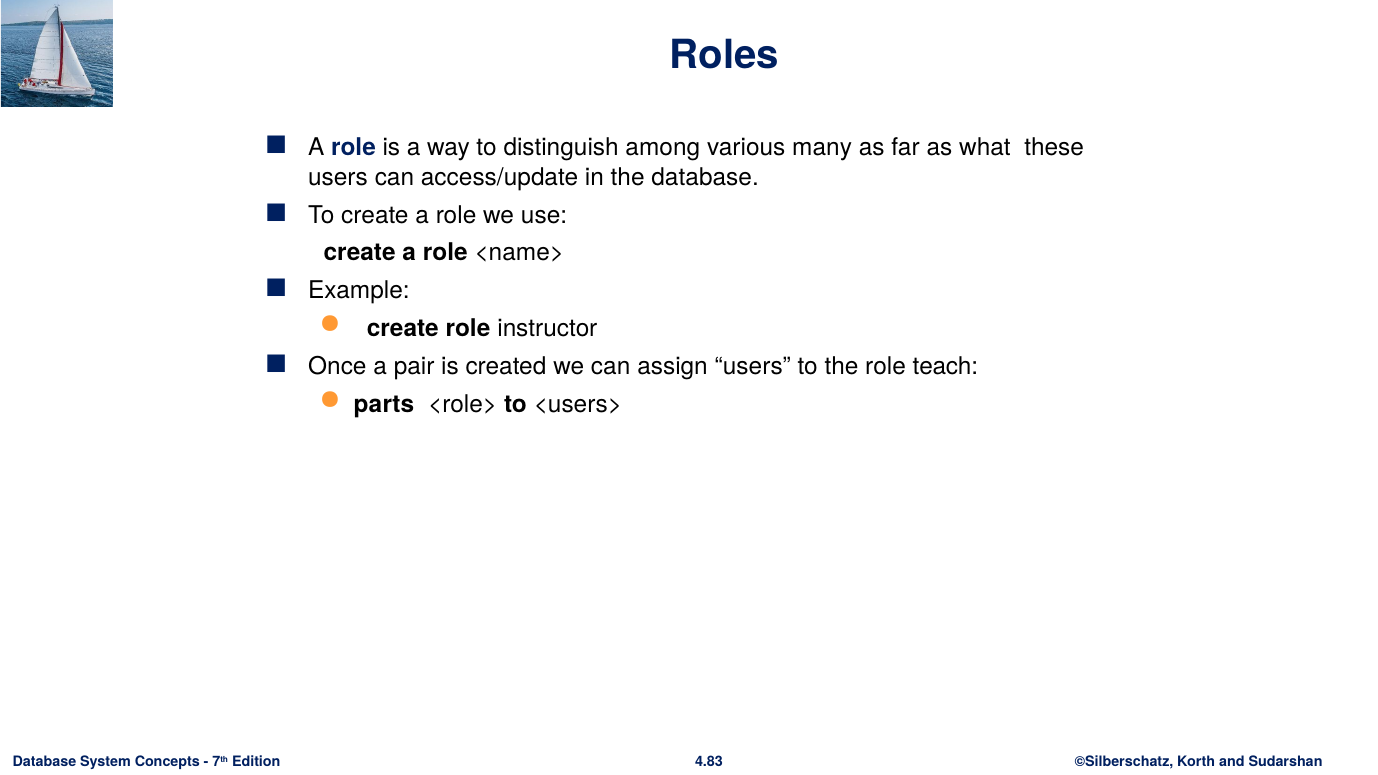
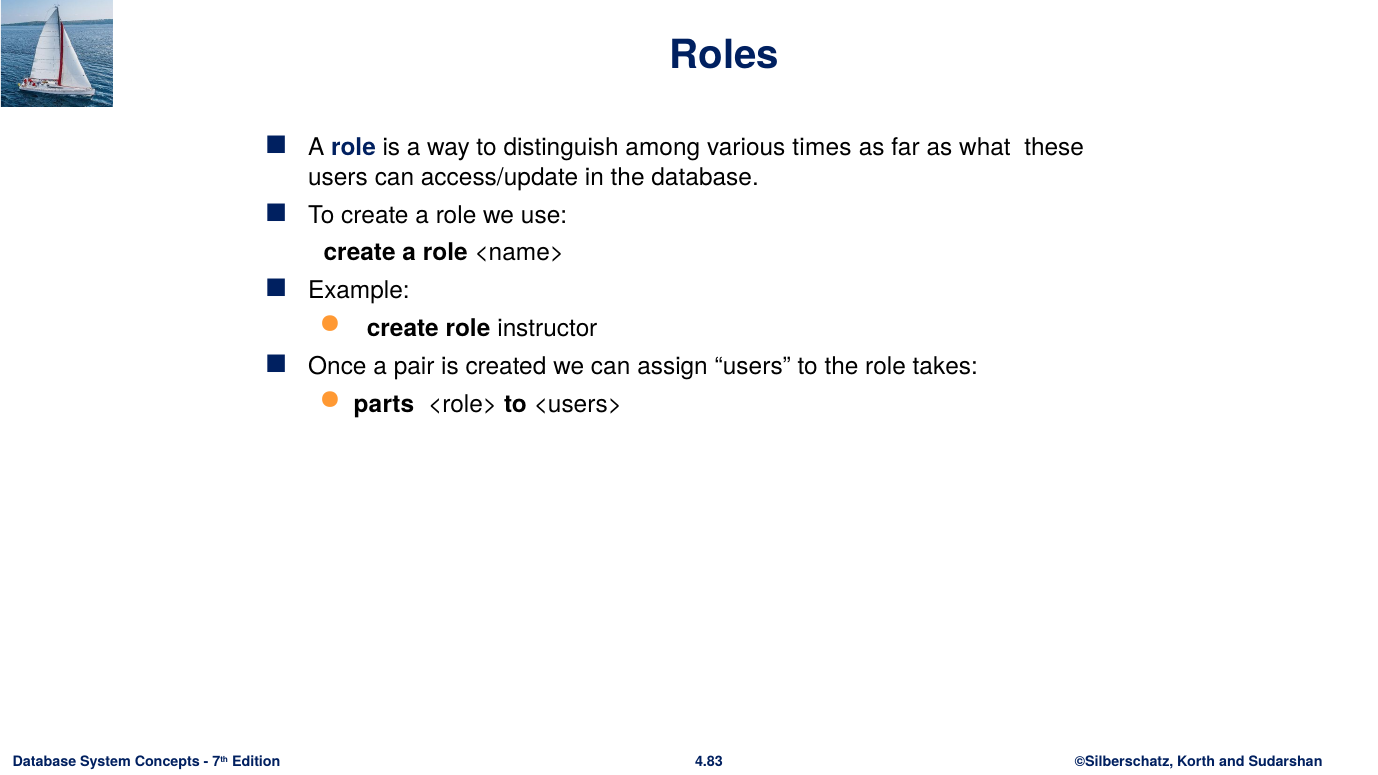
many: many -> times
teach: teach -> takes
